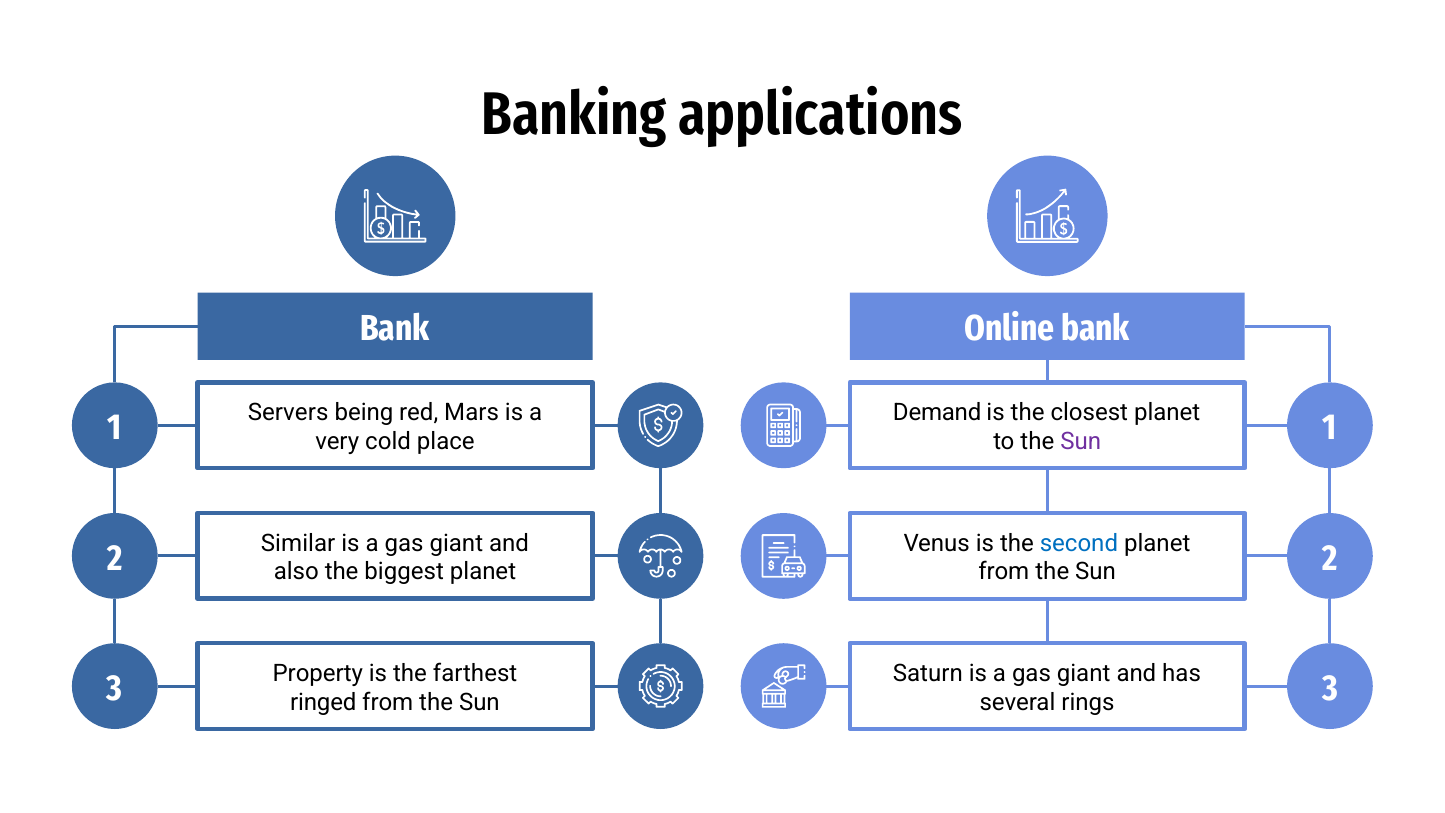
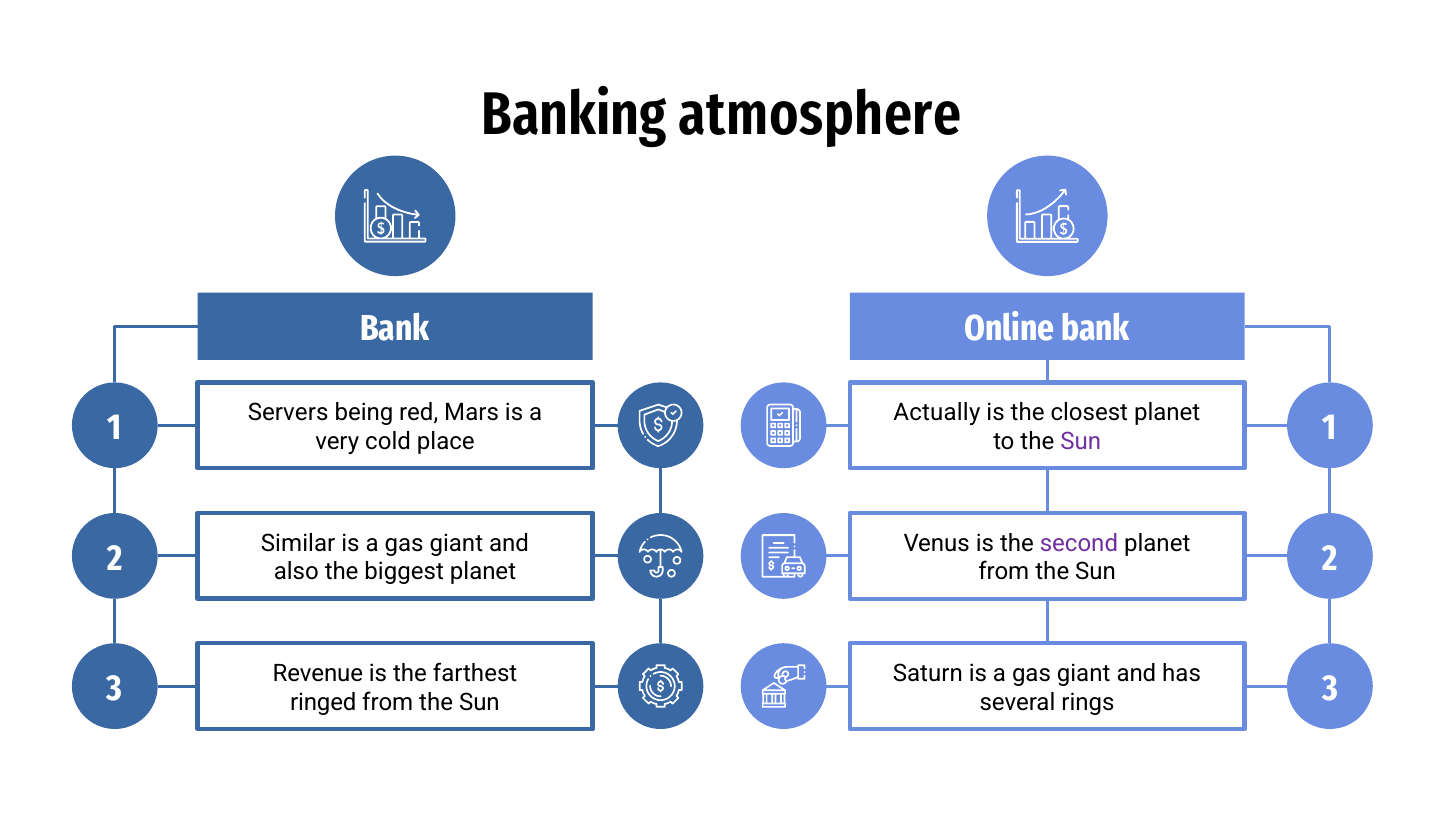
applications: applications -> atmosphere
Demand: Demand -> Actually
second colour: blue -> purple
Property: Property -> Revenue
